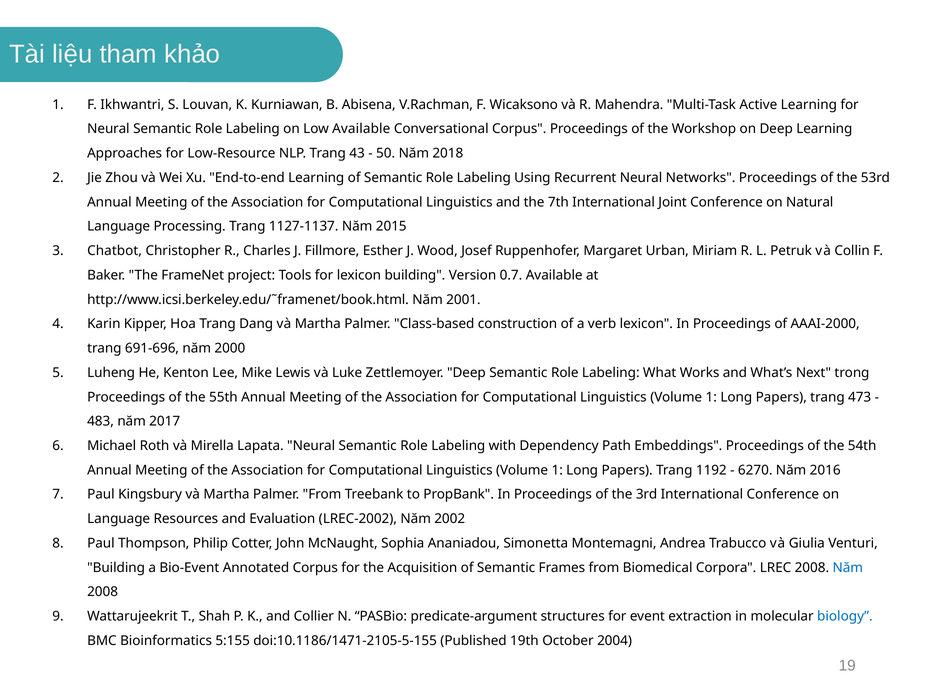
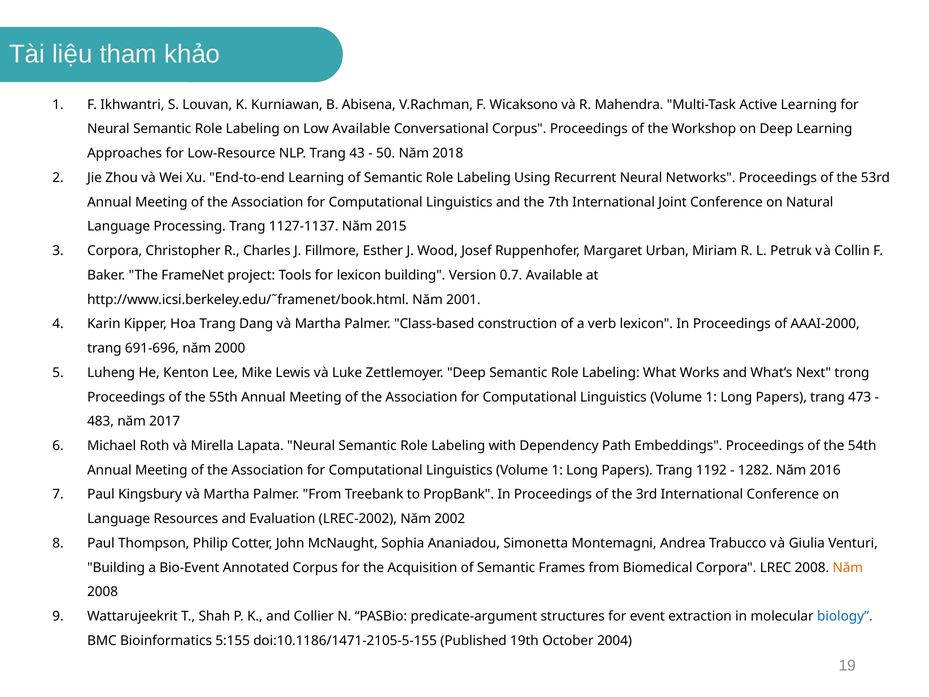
Chatbot at (115, 251): Chatbot -> Corpora
6270: 6270 -> 1282
Năm at (848, 567) colour: blue -> orange
